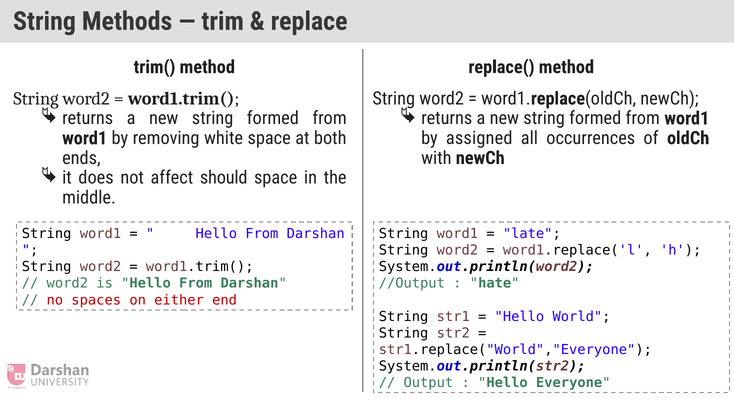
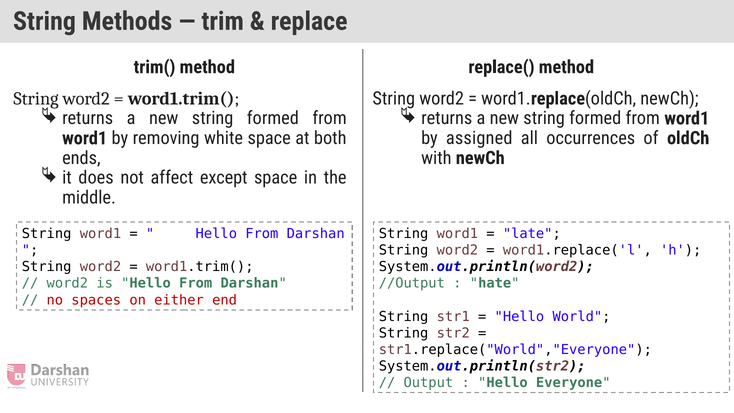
should: should -> except
